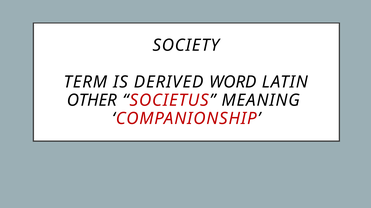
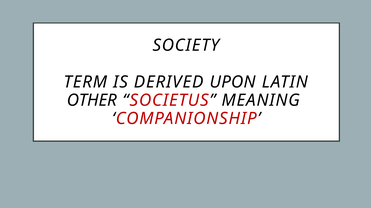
WORD: WORD -> UPON
